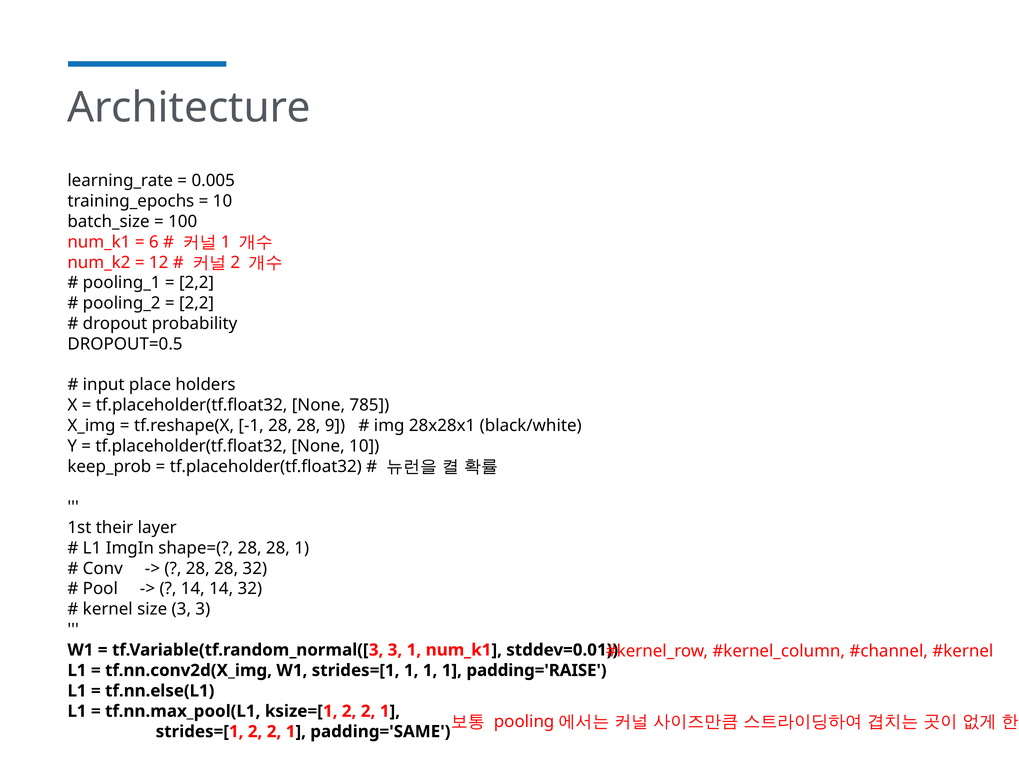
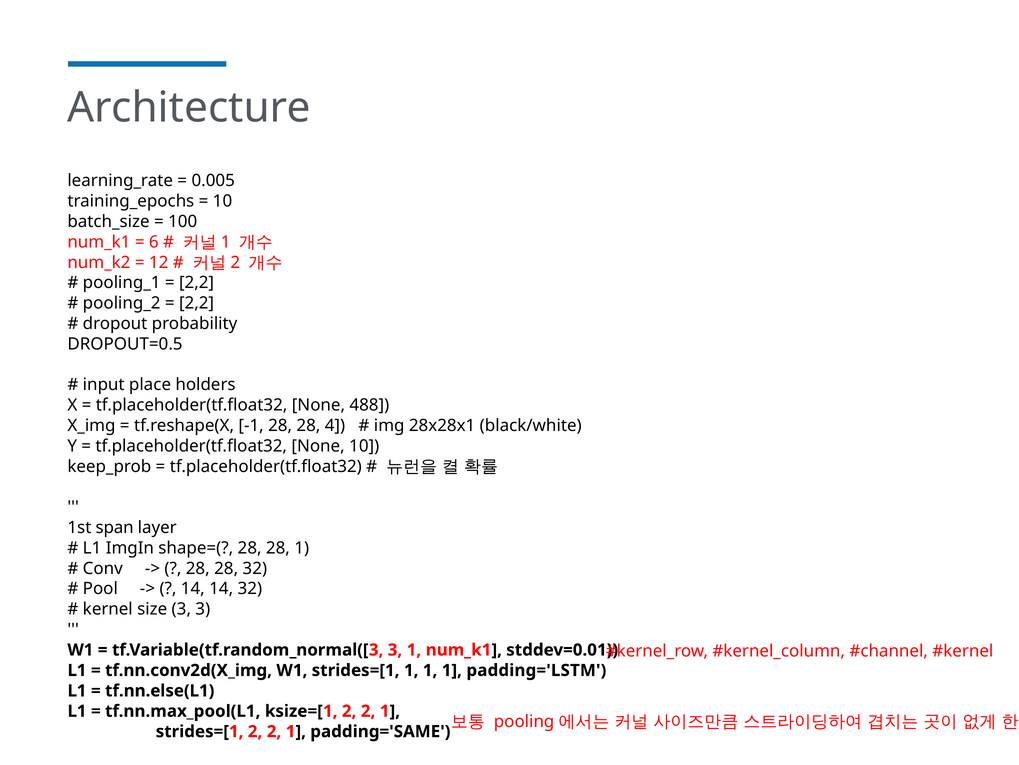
785: 785 -> 488
9: 9 -> 4
their: their -> span
padding='RAISE: padding='RAISE -> padding='LSTM
